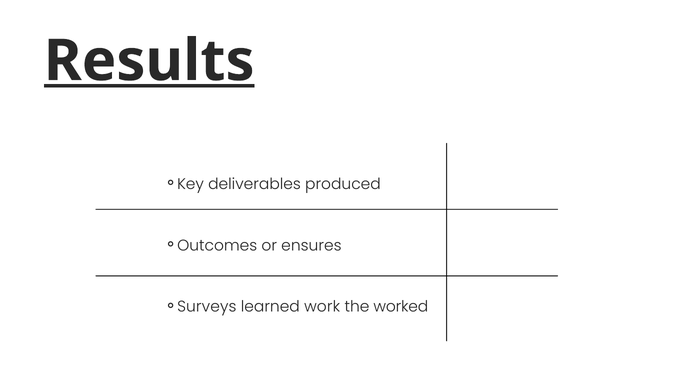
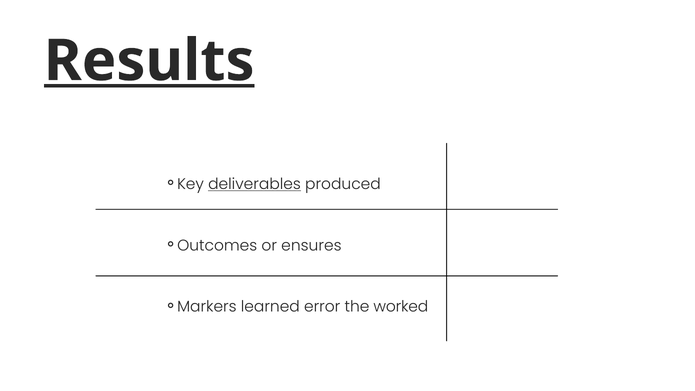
deliverables underline: none -> present
Surveys: Surveys -> Markers
work: work -> error
